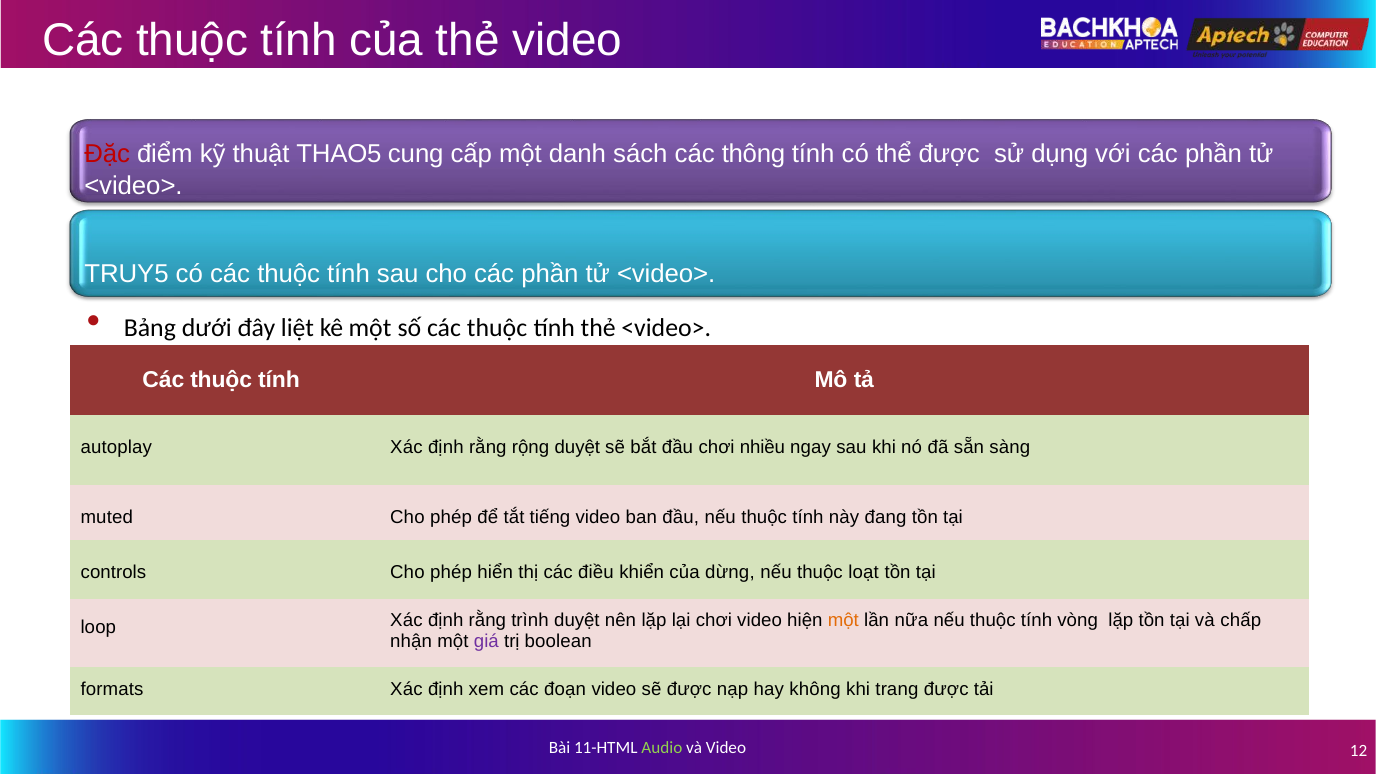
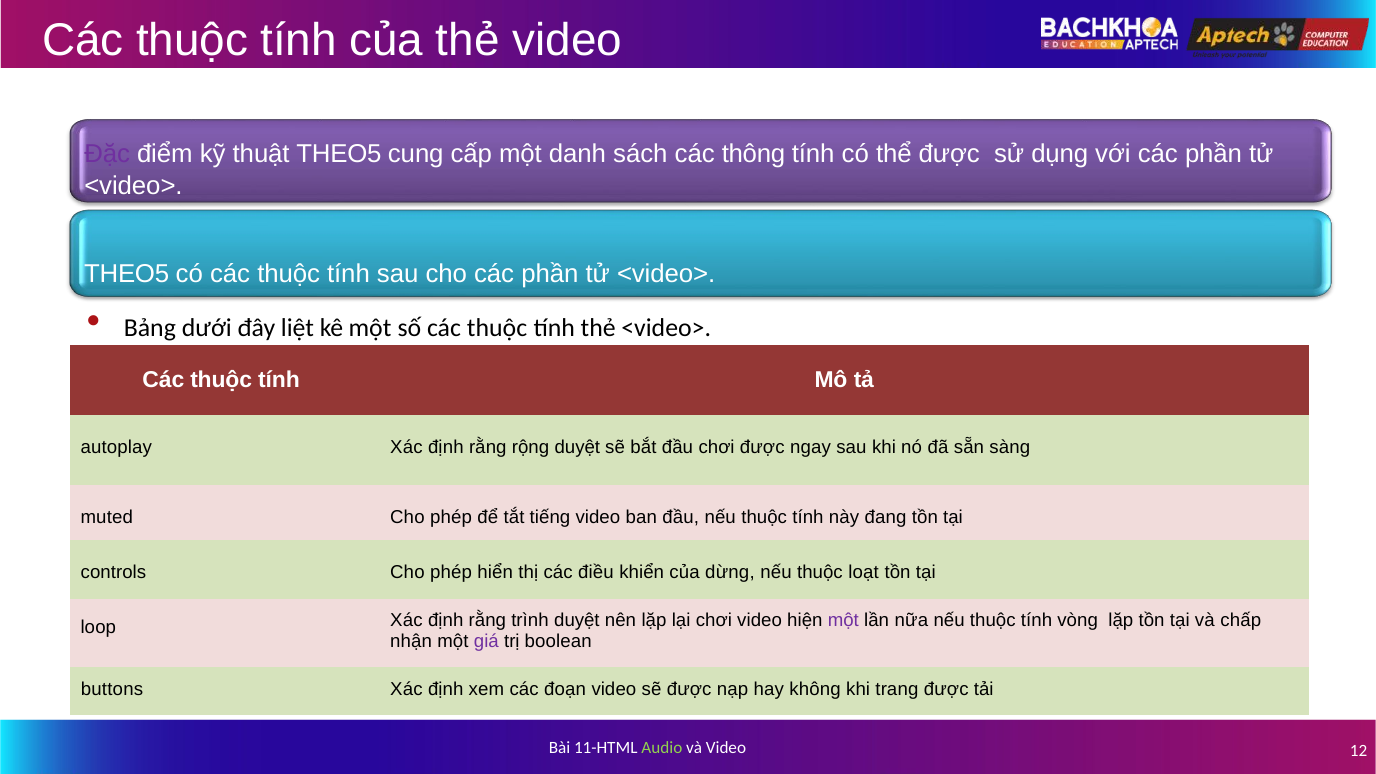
Đặc colour: red -> purple
thuật THAO5: THAO5 -> THEO5
TRUY5 at (127, 274): TRUY5 -> THEO5
chơi nhiều: nhiều -> được
một at (843, 620) colour: orange -> purple
formats: formats -> buttons
